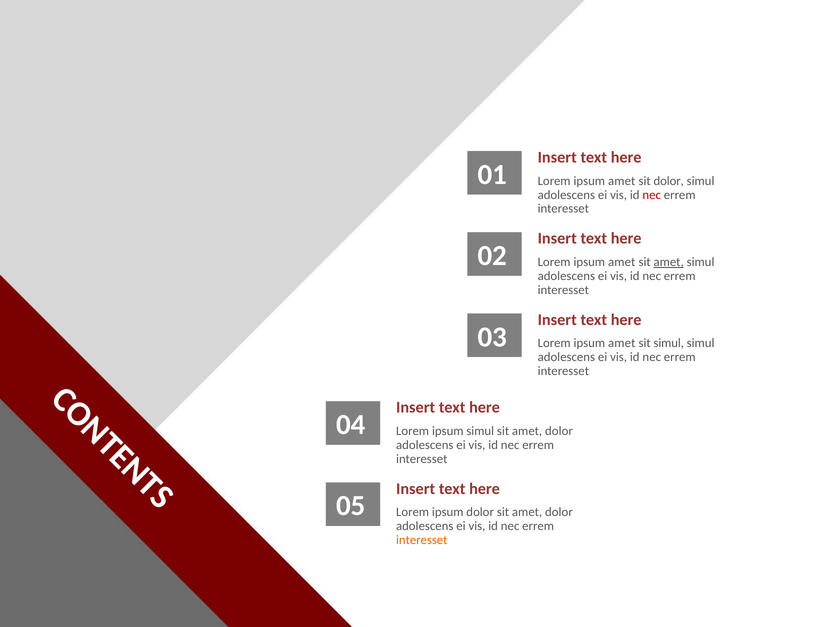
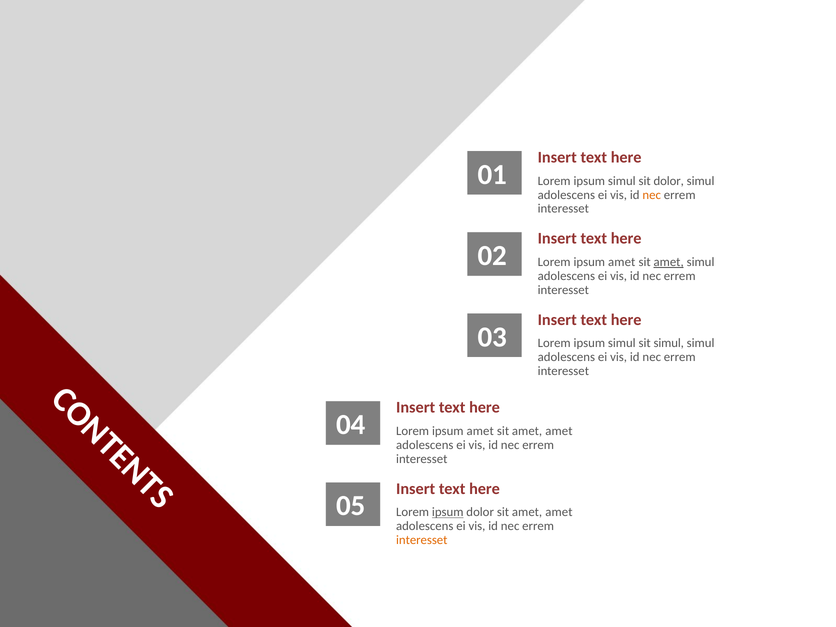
amet at (622, 181): amet -> simul
nec at (652, 195) colour: red -> orange
amet at (622, 343): amet -> simul
simul at (480, 431): simul -> amet
dolor at (559, 431): dolor -> amet
ipsum at (448, 512) underline: none -> present
dolor sit amet dolor: dolor -> amet
